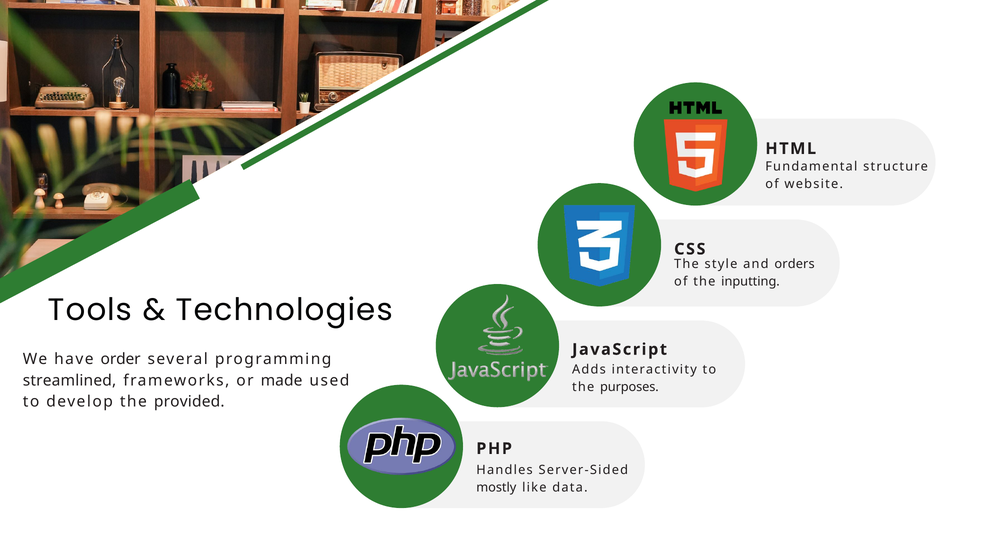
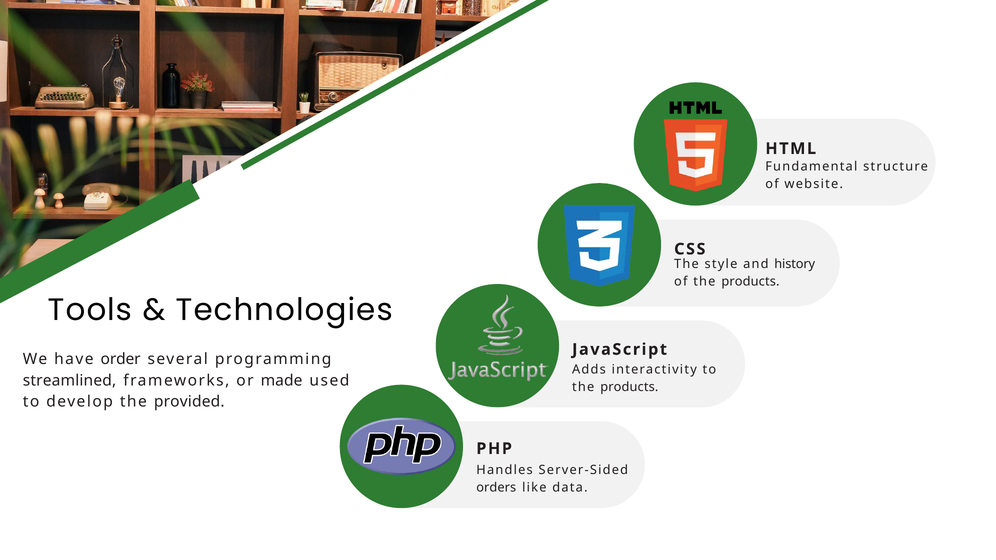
orders: orders -> history
of the inputting: inputting -> products
purposes at (629, 387): purposes -> products
mostly: mostly -> orders
